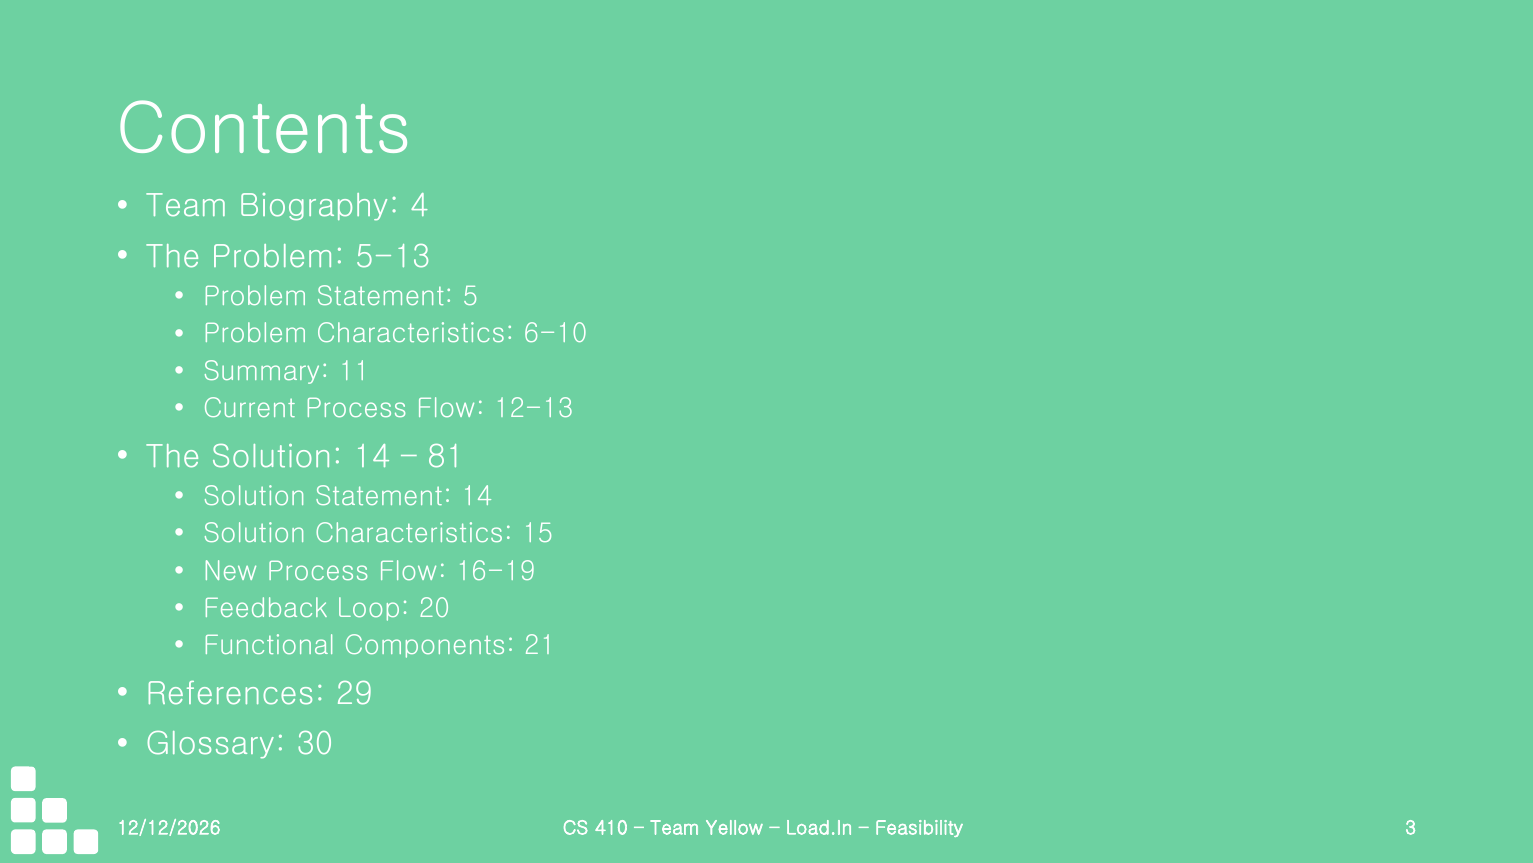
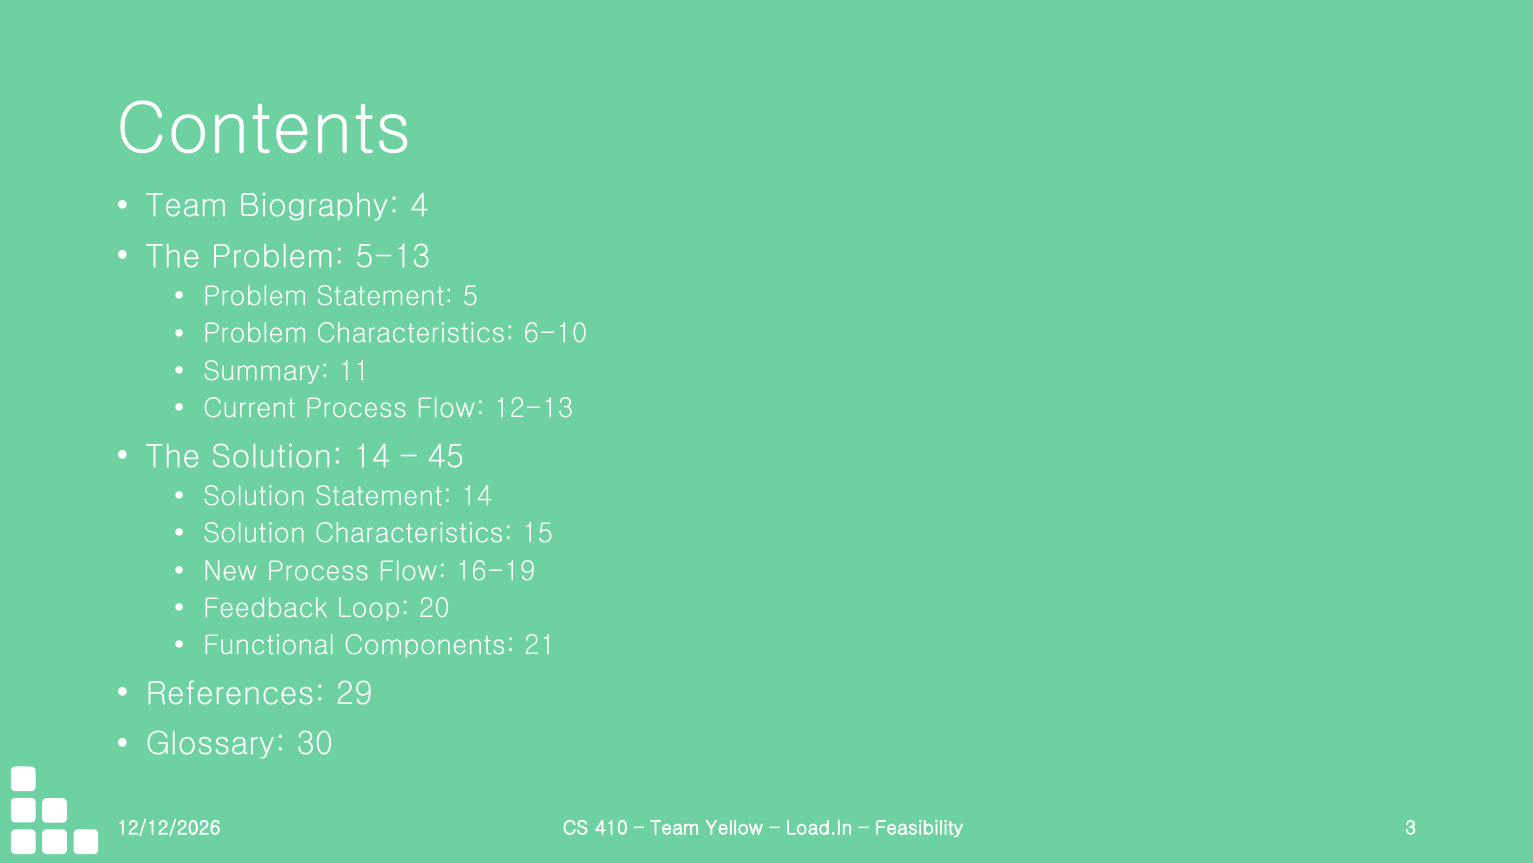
81: 81 -> 45
